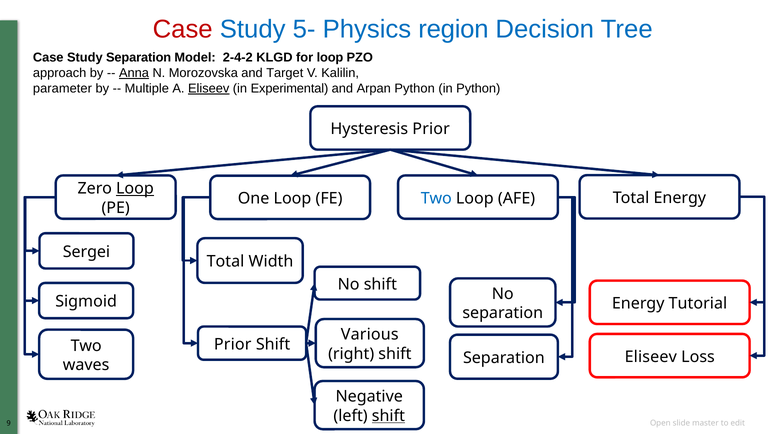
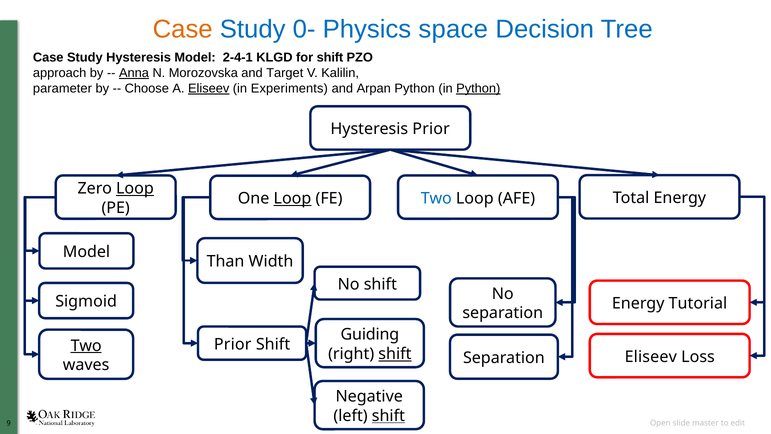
Case at (183, 29) colour: red -> orange
5-: 5- -> 0-
region: region -> space
Study Separation: Separation -> Hysteresis
2-4-2: 2-4-2 -> 2-4-1
for loop: loop -> shift
Multiple: Multiple -> Choose
Experimental: Experimental -> Experiments
Python at (478, 88) underline: none -> present
Loop at (292, 198) underline: none -> present
Sergei at (86, 252): Sergei -> Model
Total at (226, 261): Total -> Than
Various: Various -> Guiding
Two at (86, 345) underline: none -> present
shift at (395, 354) underline: none -> present
